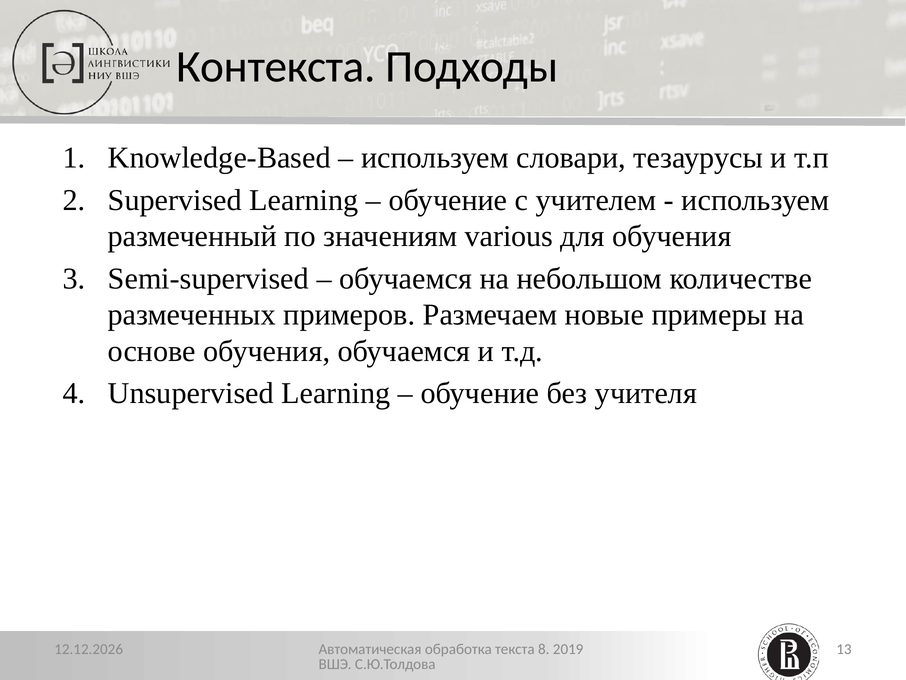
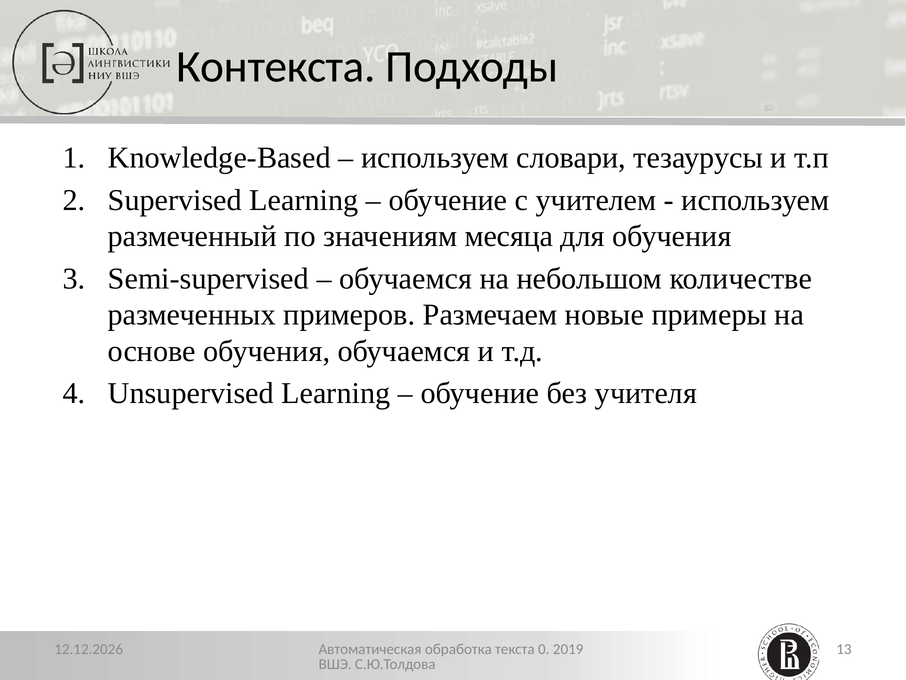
various: various -> месяца
8: 8 -> 0
